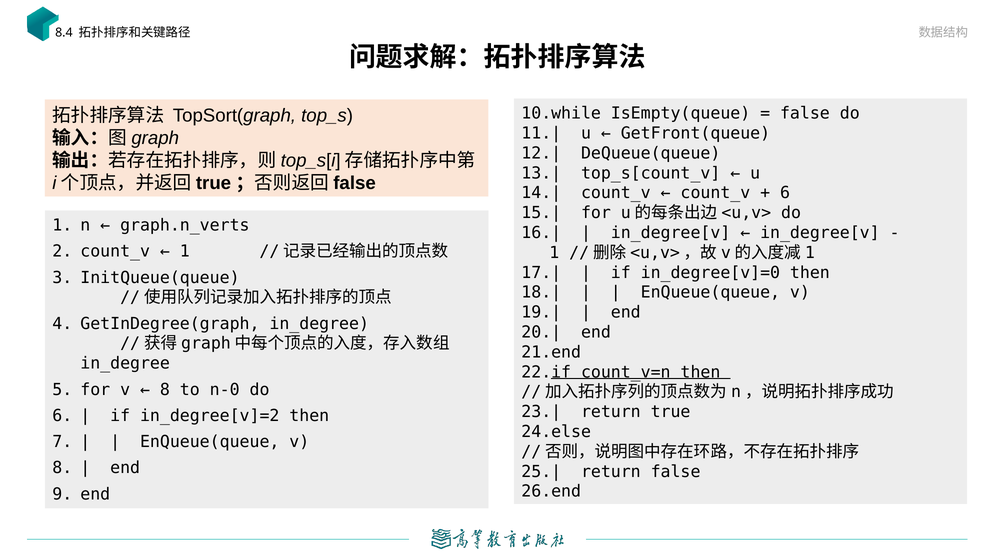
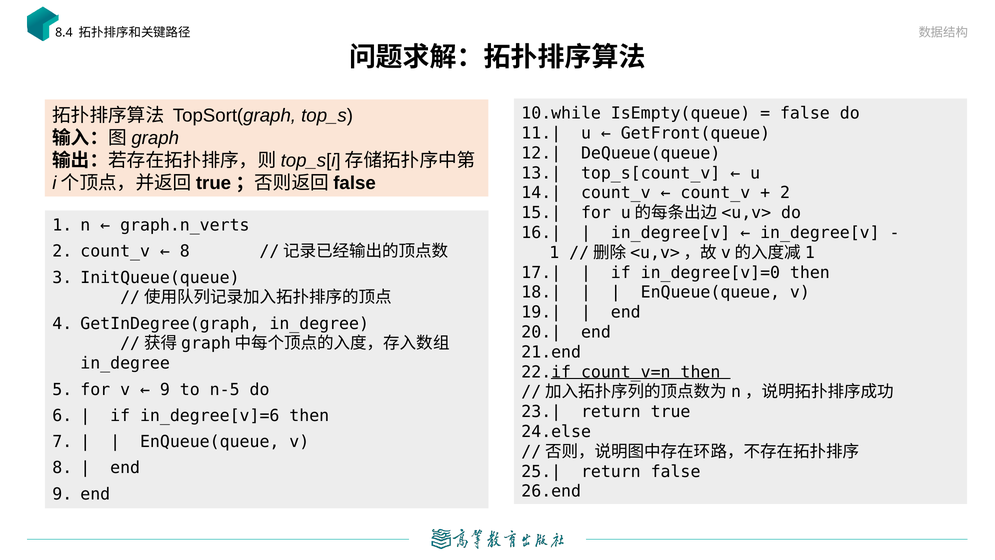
6 at (785, 193): 6 -> 2
1 at (185, 251): 1 -> 8
8 at (165, 389): 8 -> 9
n-0: n-0 -> n-5
in_degree[v]=2: in_degree[v]=2 -> in_degree[v]=6
